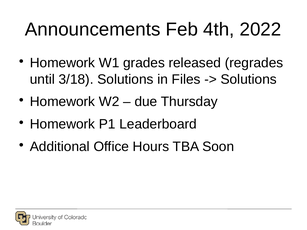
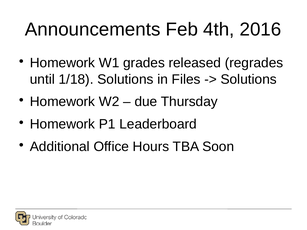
2022: 2022 -> 2016
3/18: 3/18 -> 1/18
